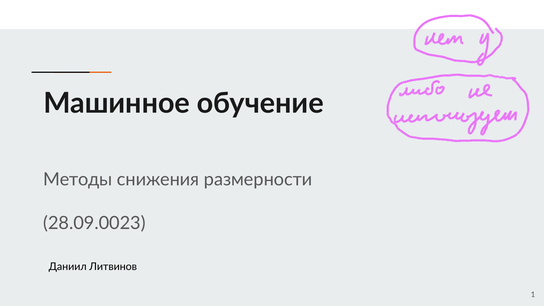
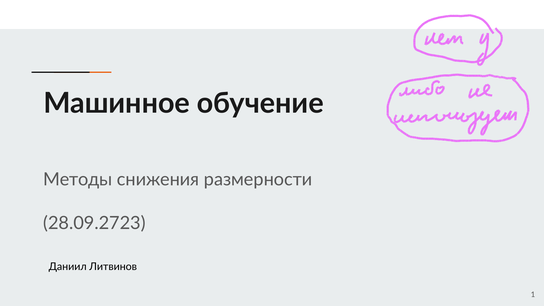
28.09.0023: 28.09.0023 -> 28.09.2723
